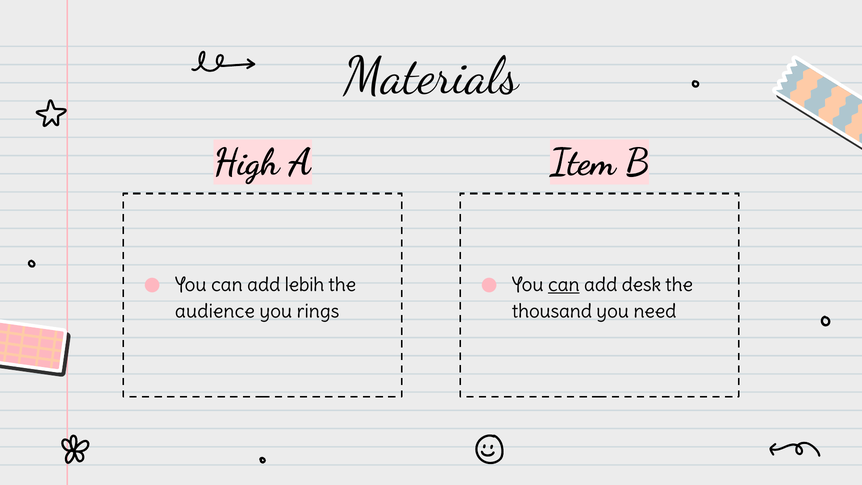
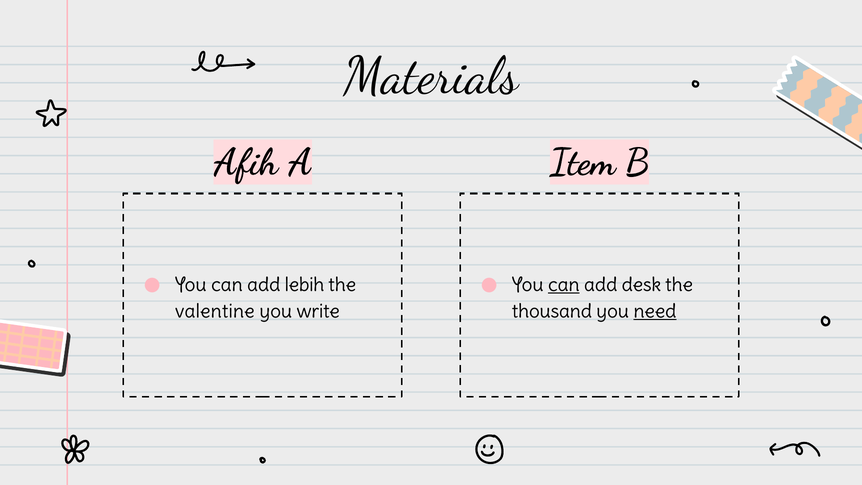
High: High -> Afih
audience: audience -> valentine
rings: rings -> write
need underline: none -> present
